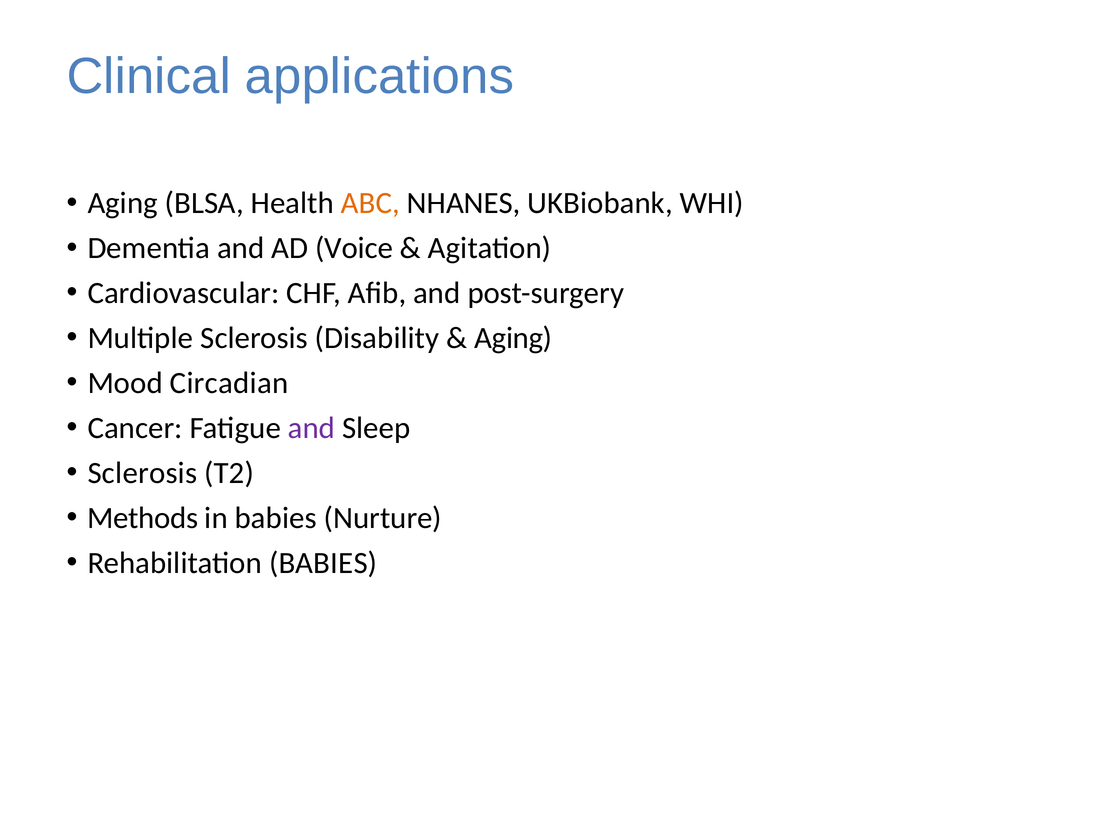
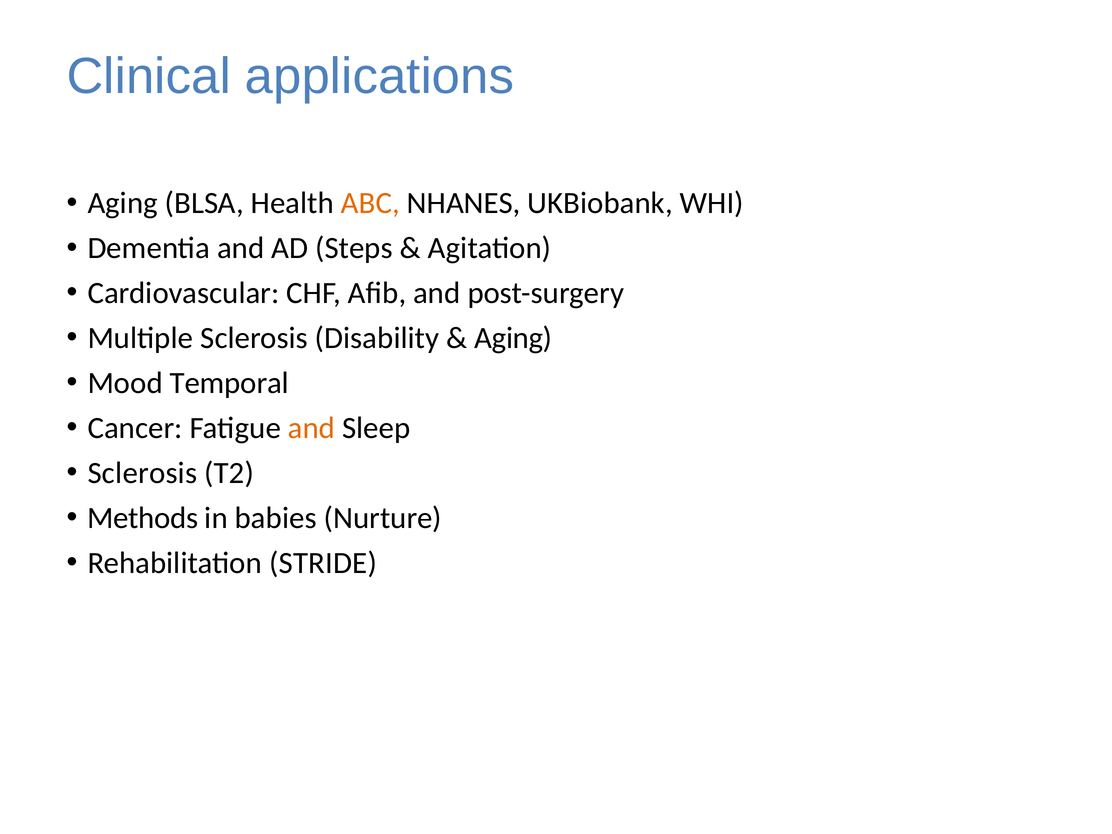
Voice: Voice -> Steps
Circadian: Circadian -> Temporal
and at (312, 428) colour: purple -> orange
Rehabilitation BABIES: BABIES -> STRIDE
